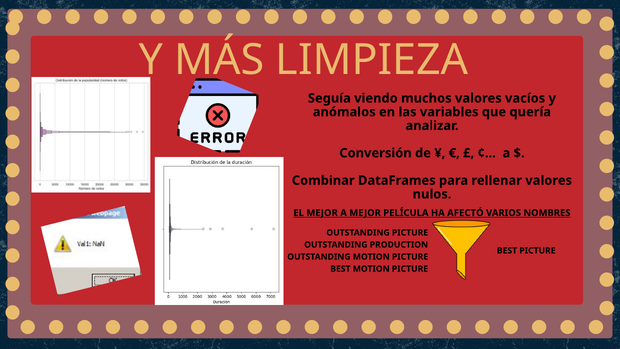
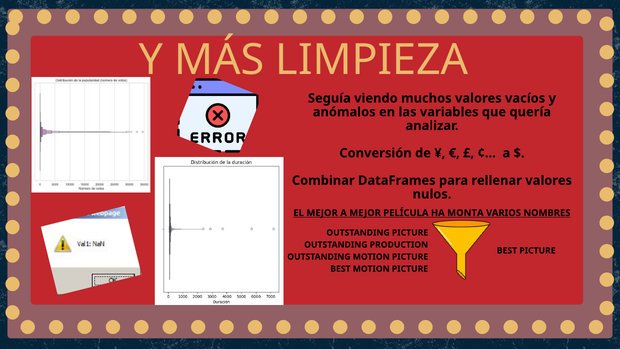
AFECTÓ: AFECTÓ -> MONTA
